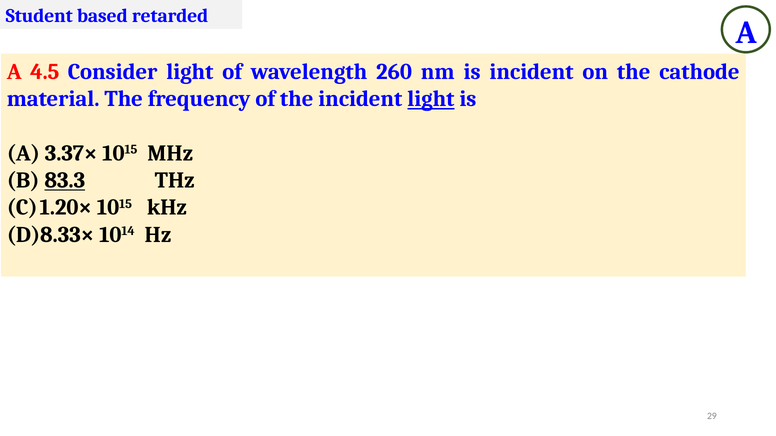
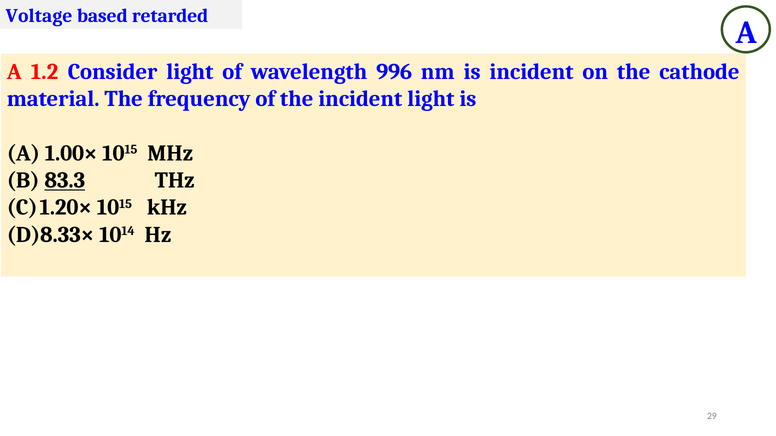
Student: Student -> Voltage
4.5: 4.5 -> 1.2
260: 260 -> 996
light at (431, 99) underline: present -> none
3.37×: 3.37× -> 1.00×
